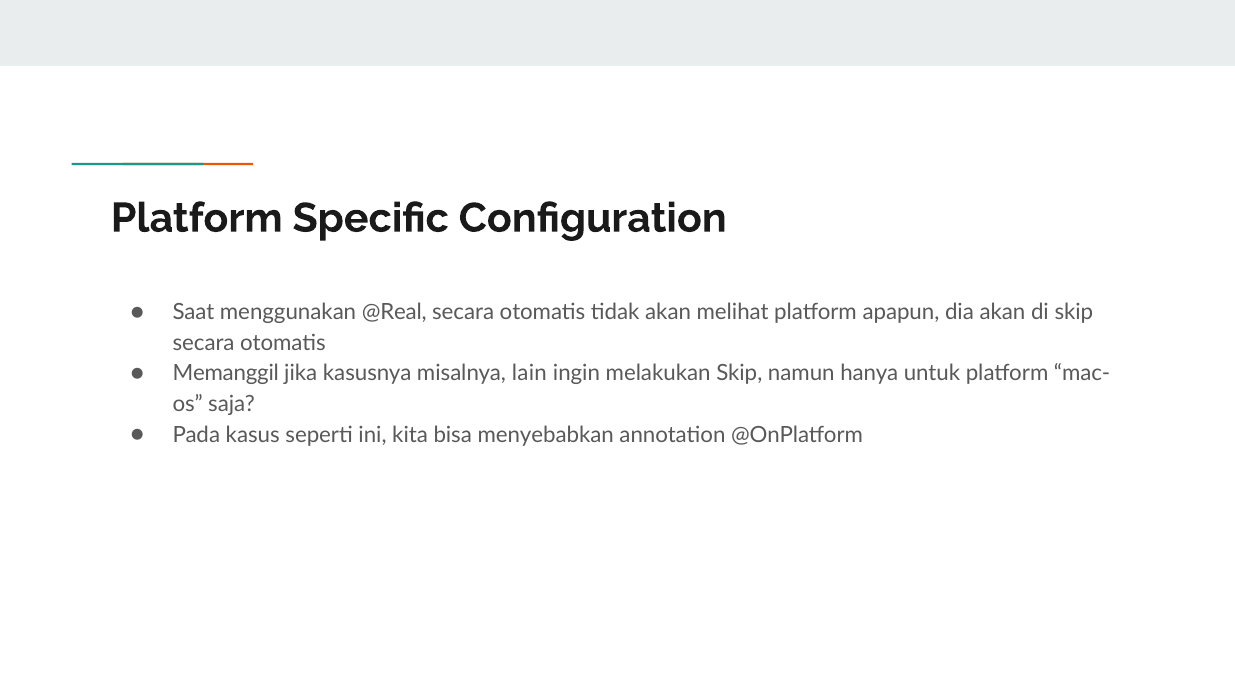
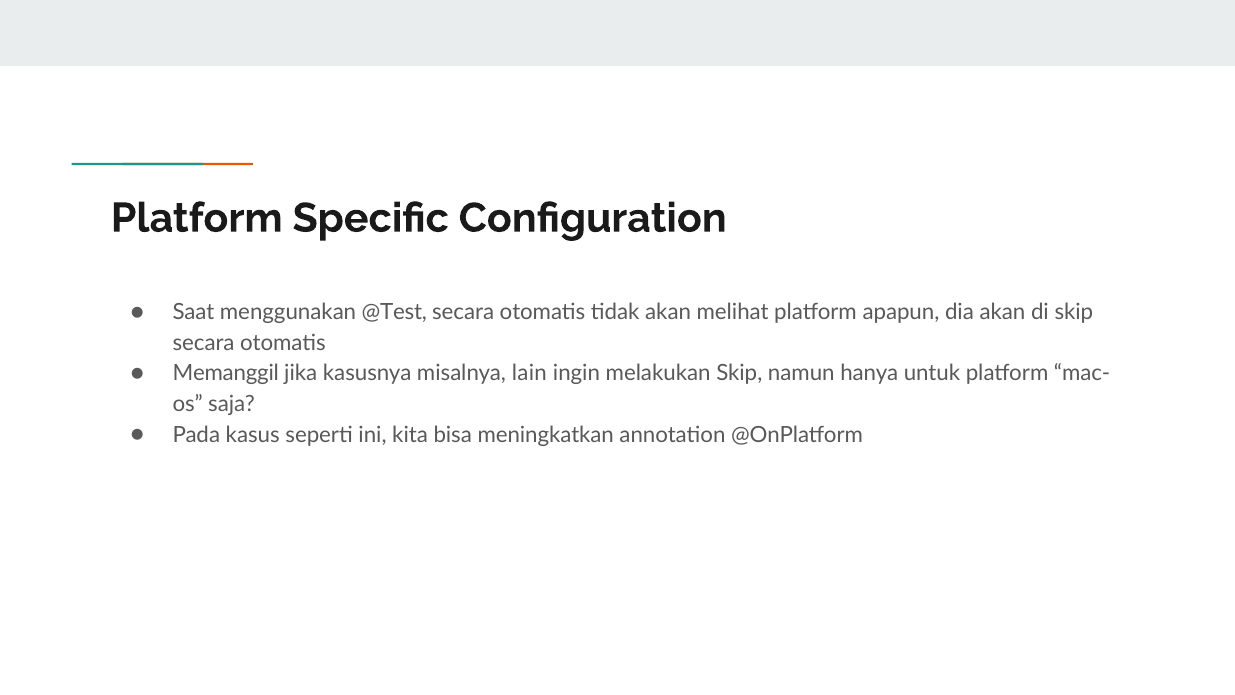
@Real: @Real -> @Test
menyebabkan: menyebabkan -> meningkatkan
